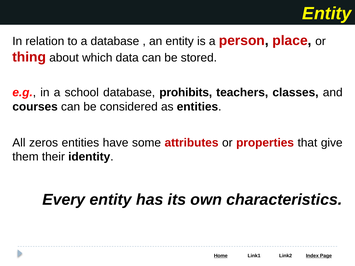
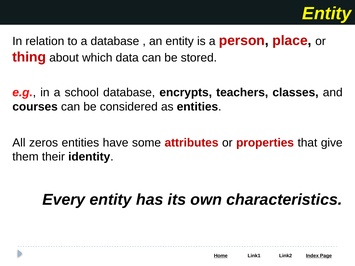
prohibits: prohibits -> encrypts
